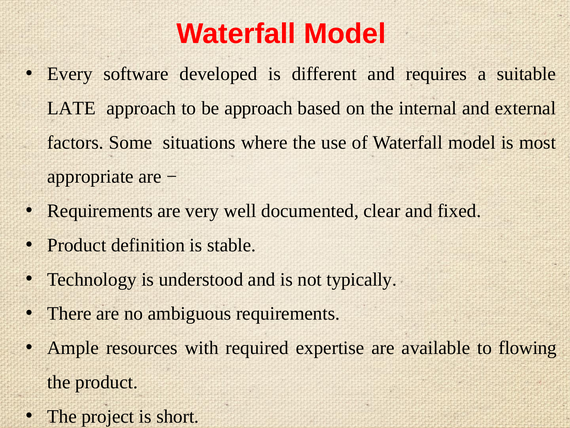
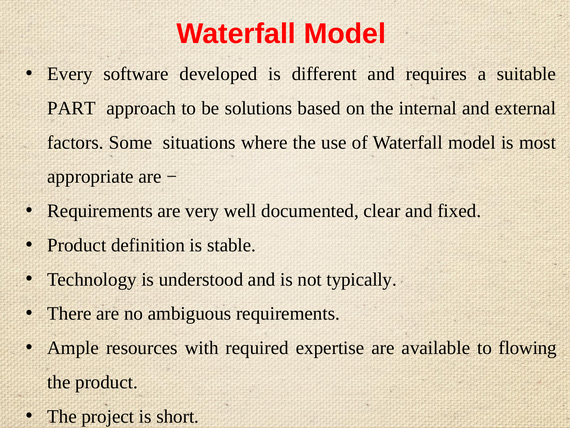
LATE: LATE -> PART
be approach: approach -> solutions
